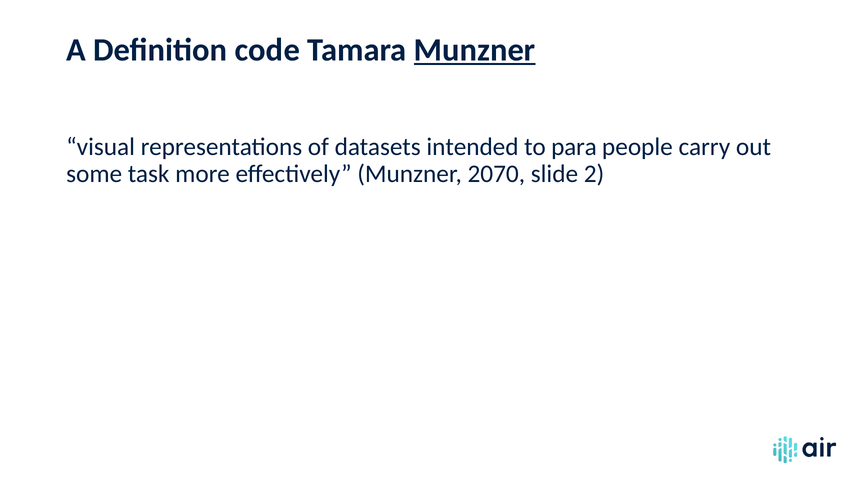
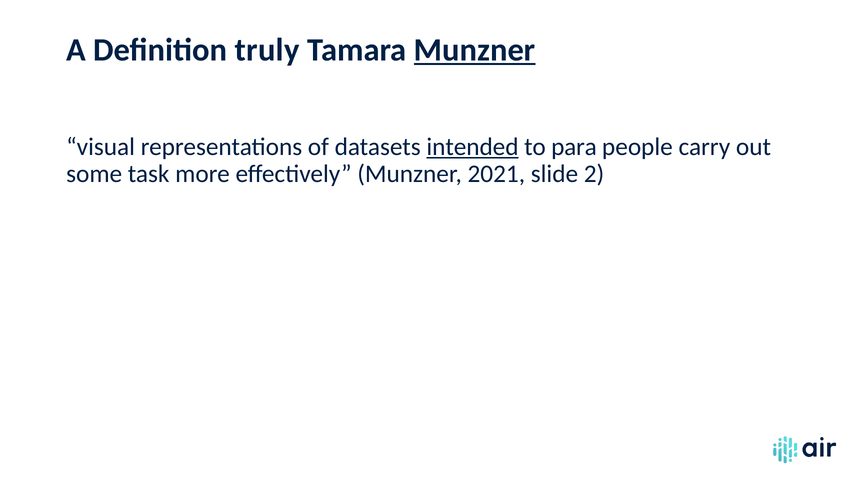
code: code -> truly
intended underline: none -> present
2070: 2070 -> 2021
